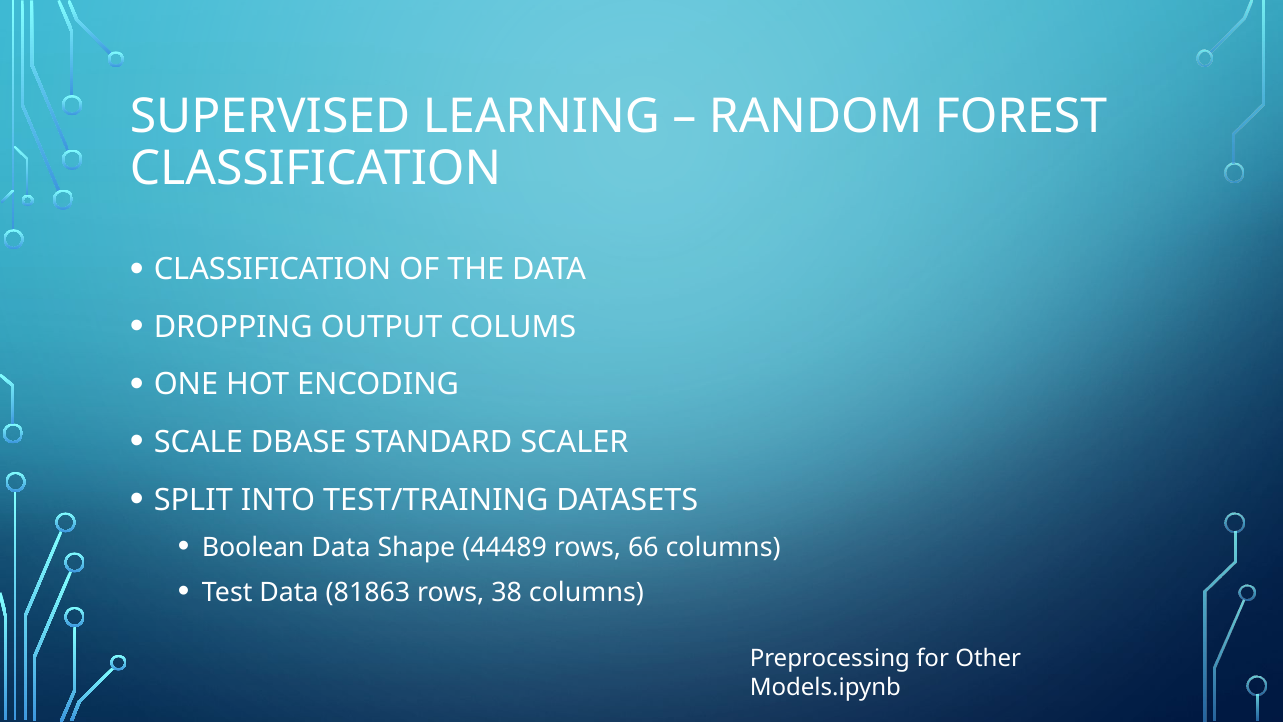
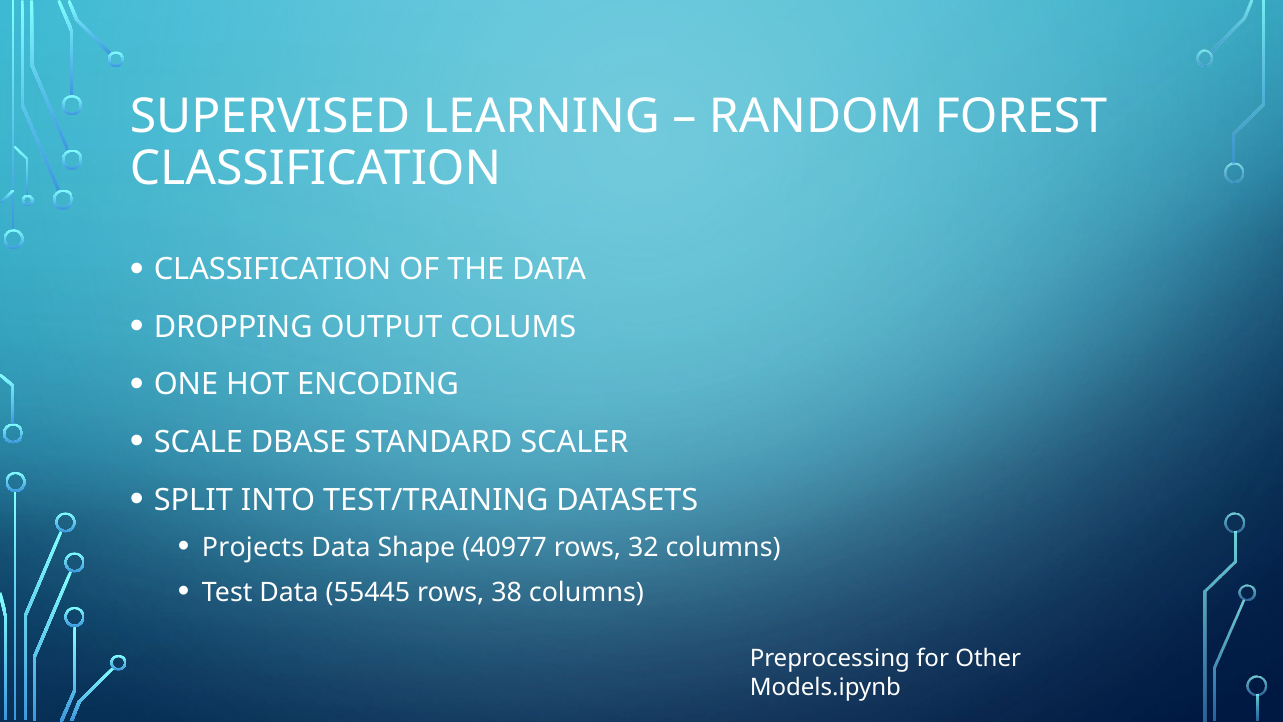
Boolean: Boolean -> Projects
44489: 44489 -> 40977
66: 66 -> 32
81863: 81863 -> 55445
